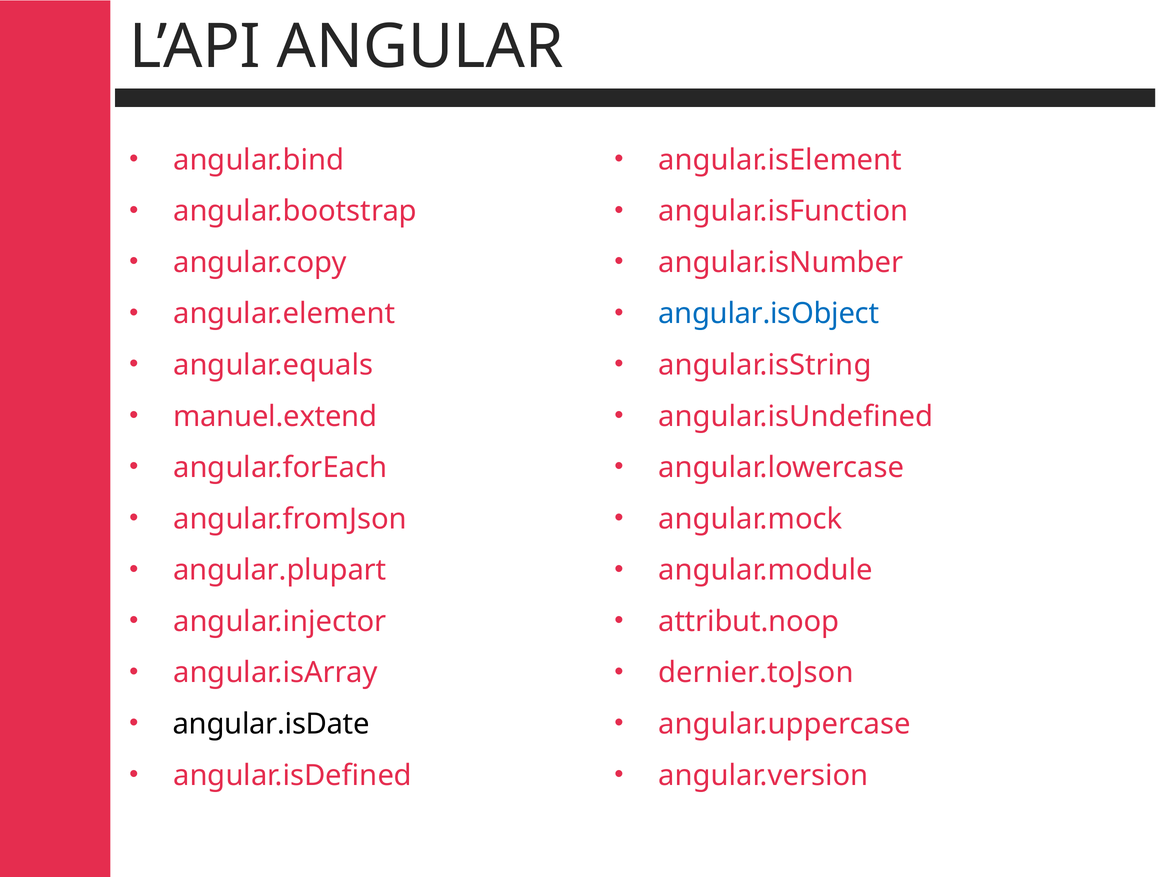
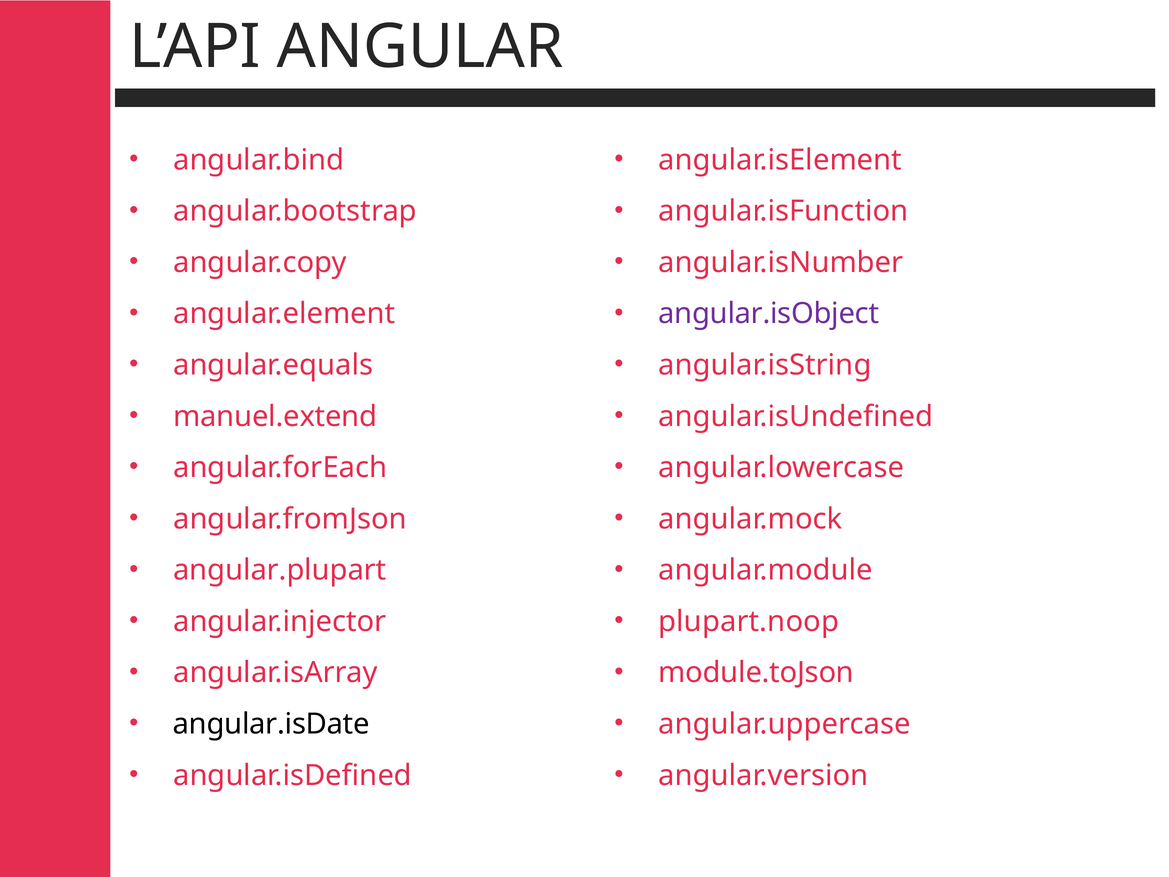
angular.isObject colour: blue -> purple
attribut.noop: attribut.noop -> plupart.noop
dernier.toJson: dernier.toJson -> module.toJson
